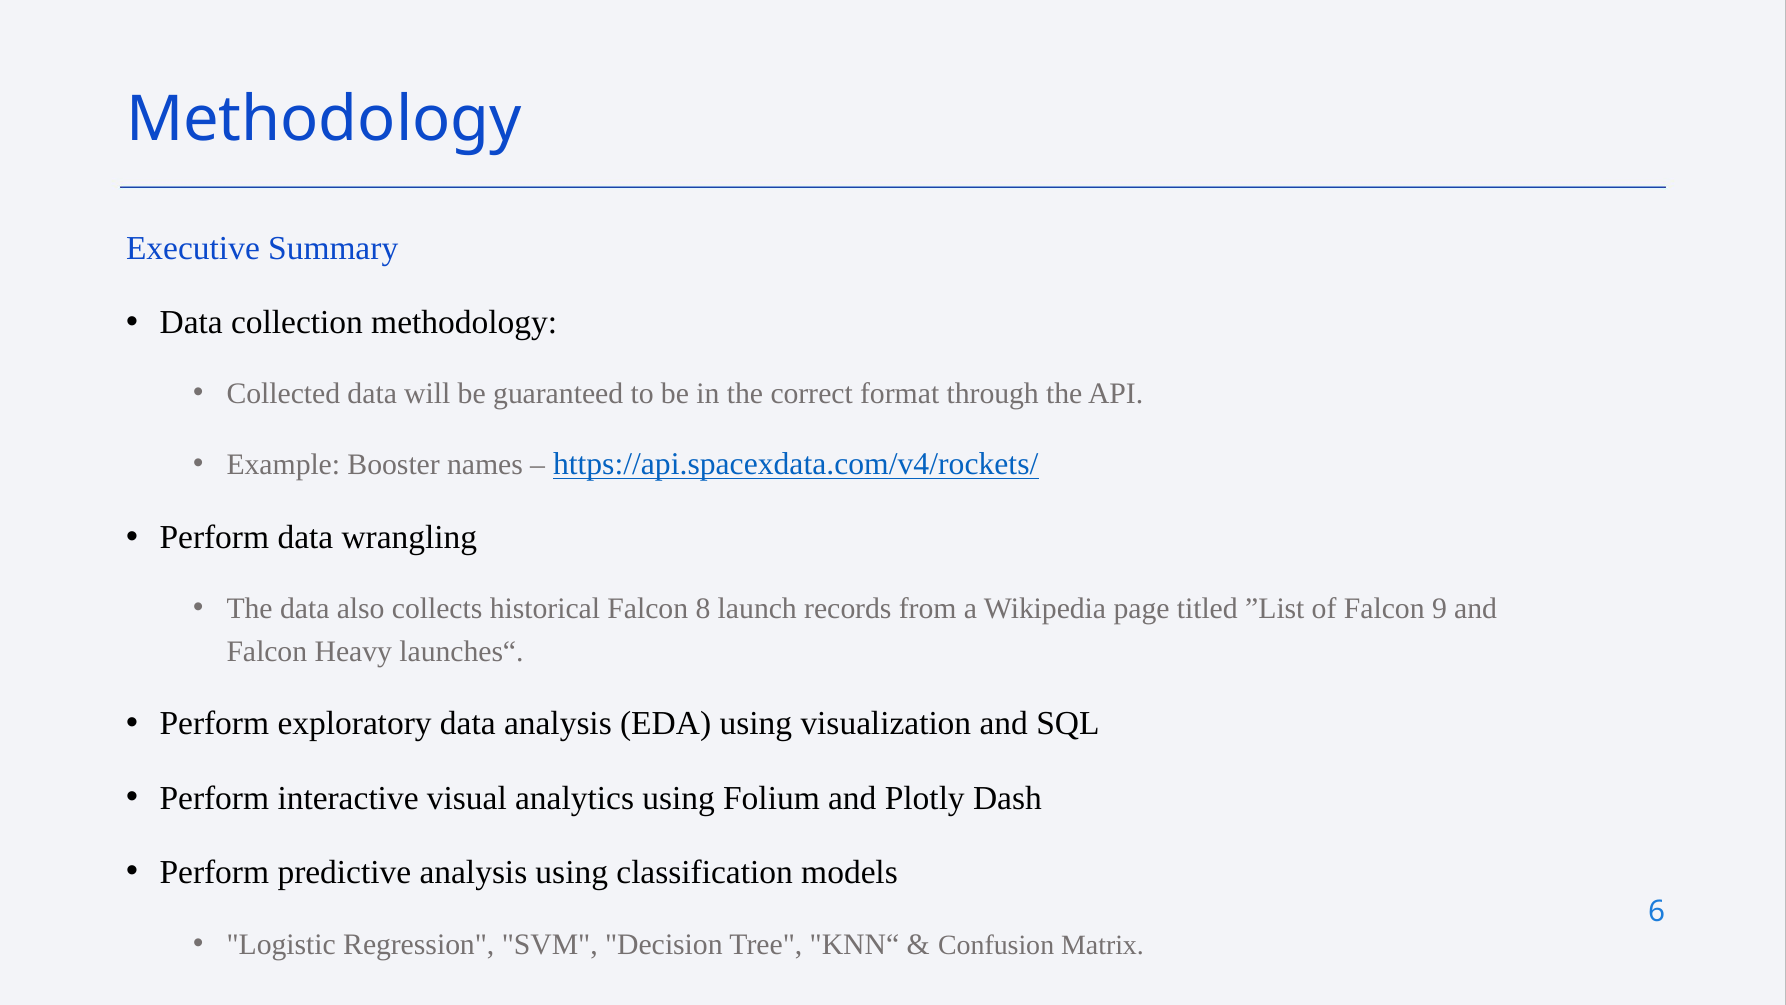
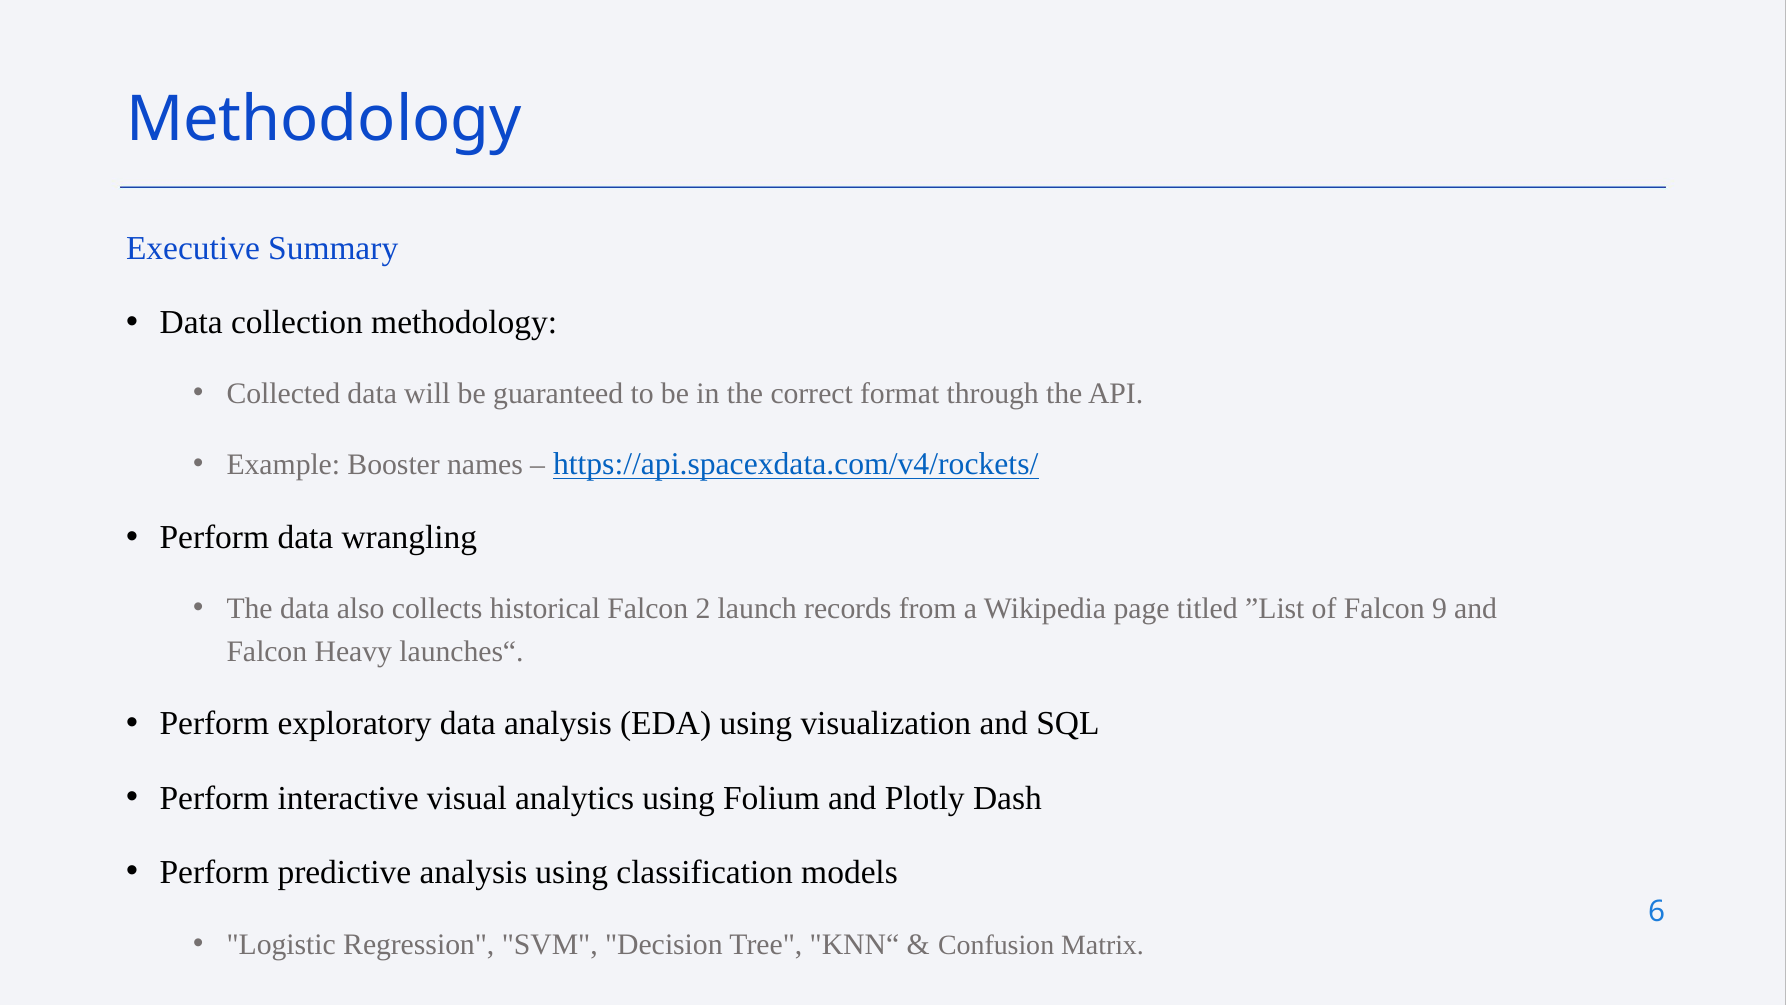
8: 8 -> 2
